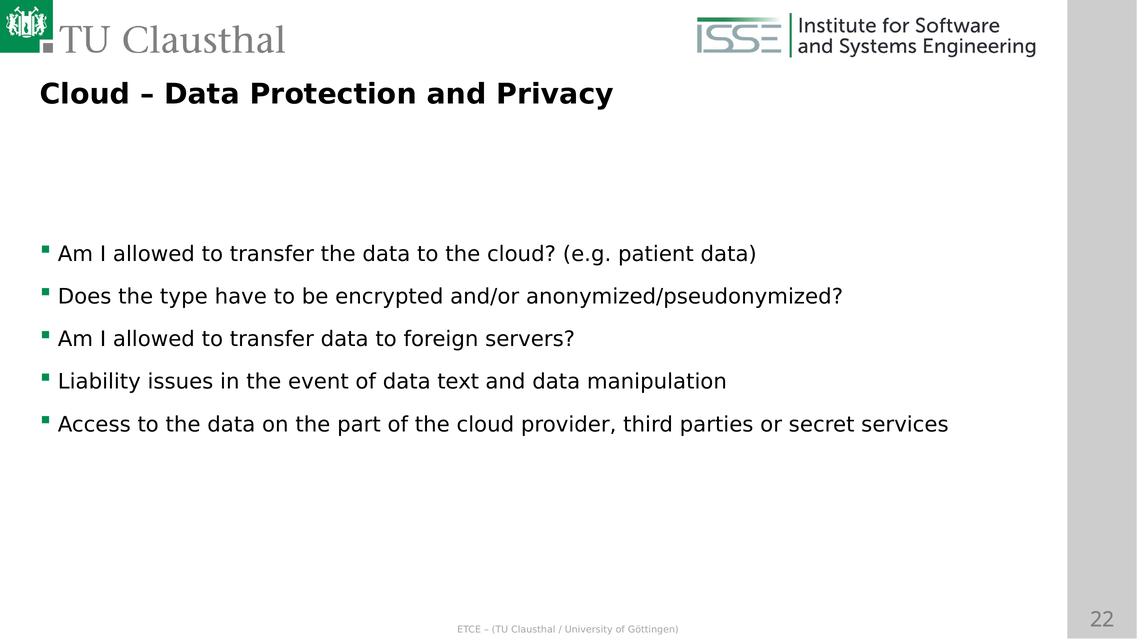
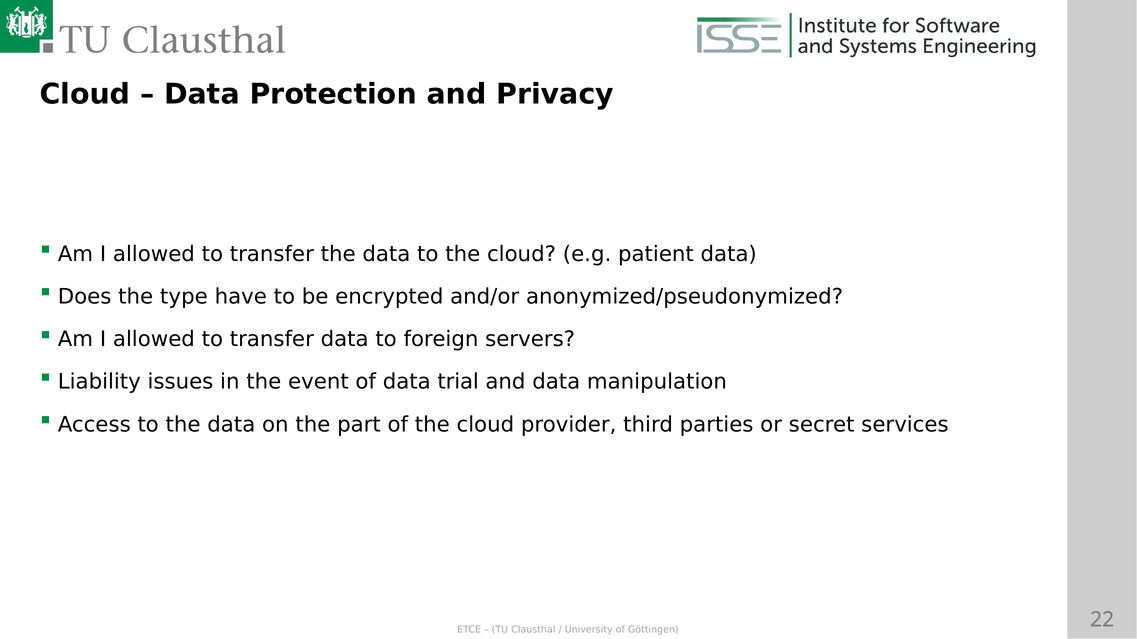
text: text -> trial
